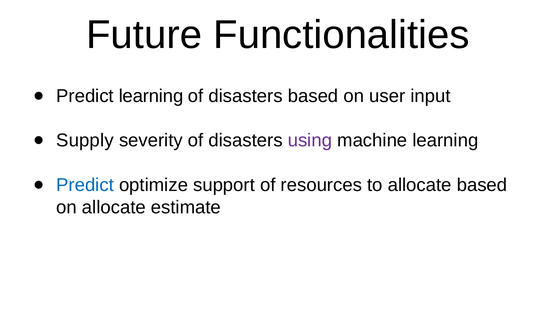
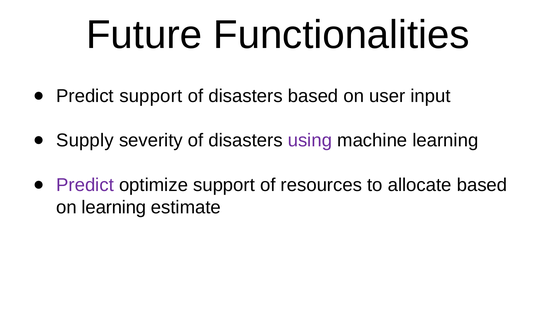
Predict learning: learning -> support
Predict at (85, 185) colour: blue -> purple
on allocate: allocate -> learning
